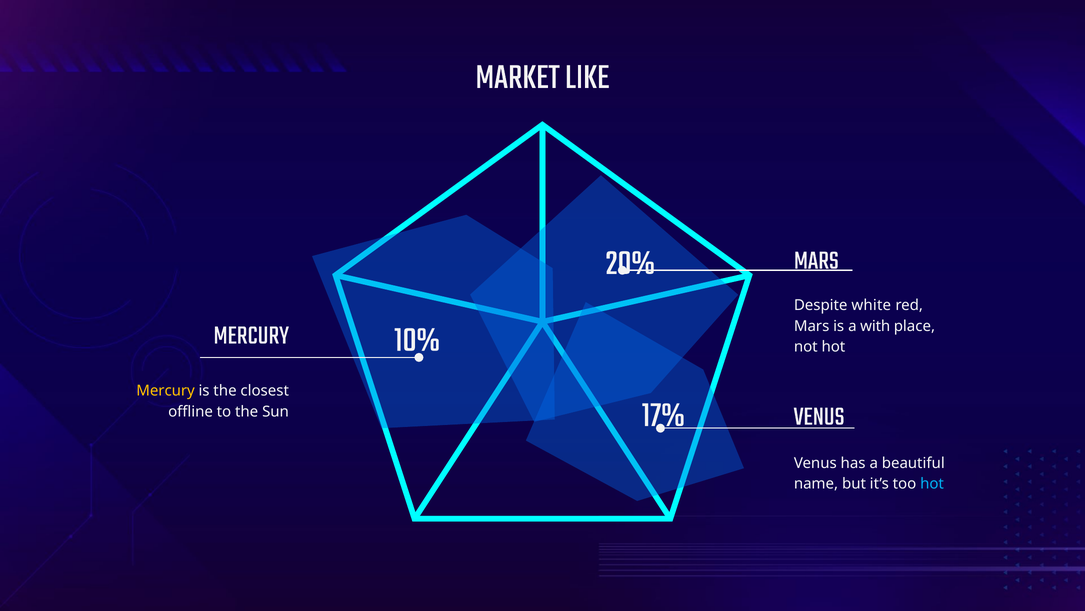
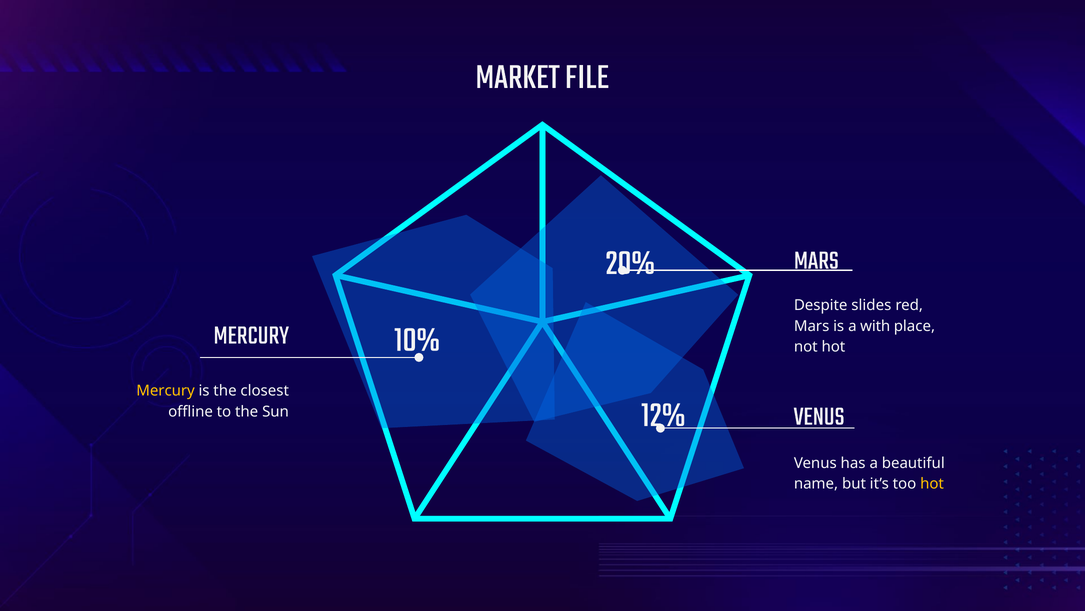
LIKE: LIKE -> FILE
white: white -> slides
17%: 17% -> 12%
hot at (932, 483) colour: light blue -> yellow
